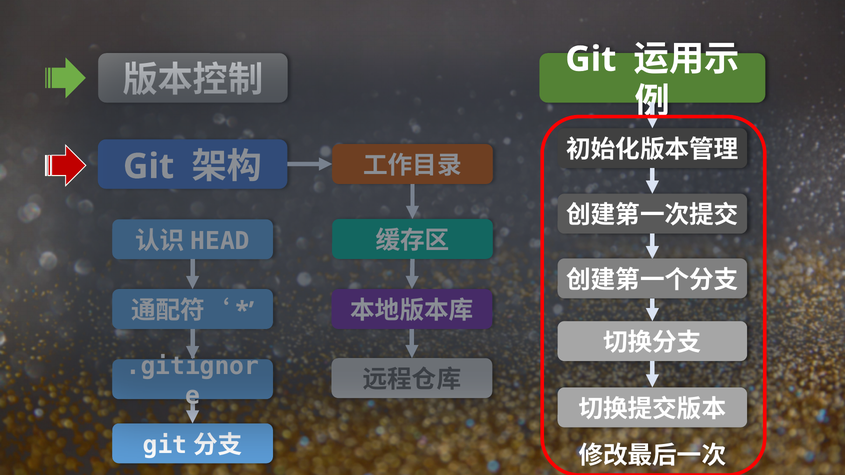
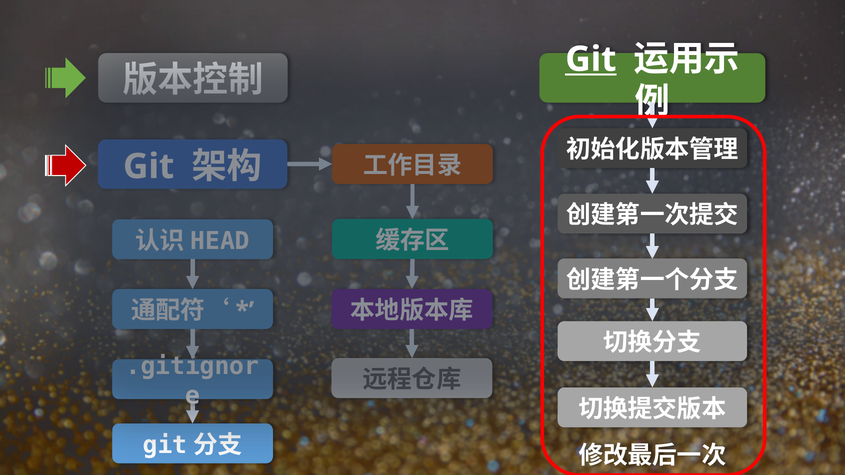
Git at (591, 59) underline: none -> present
